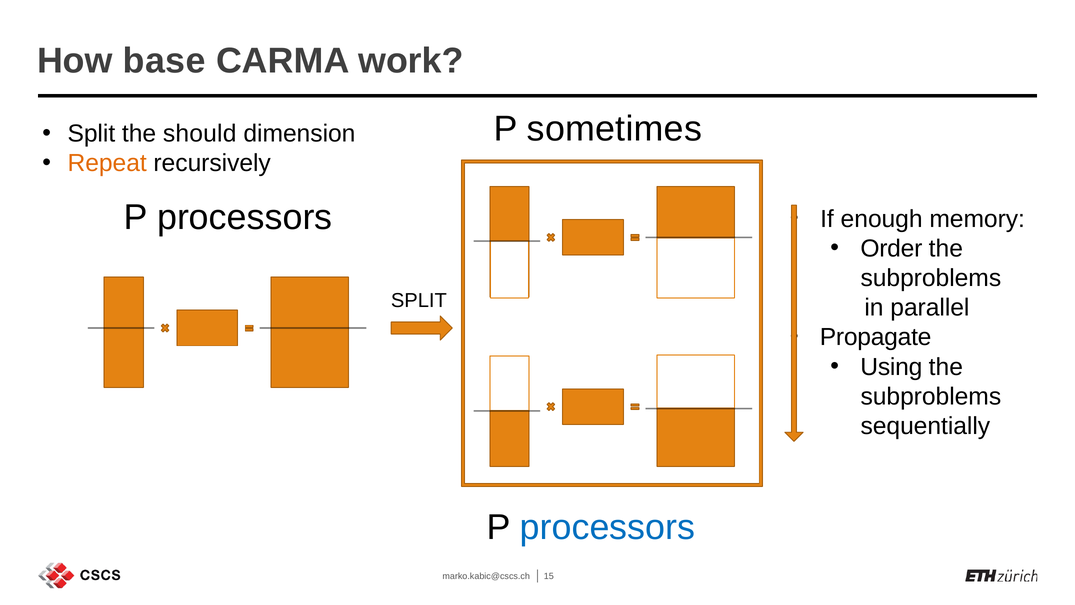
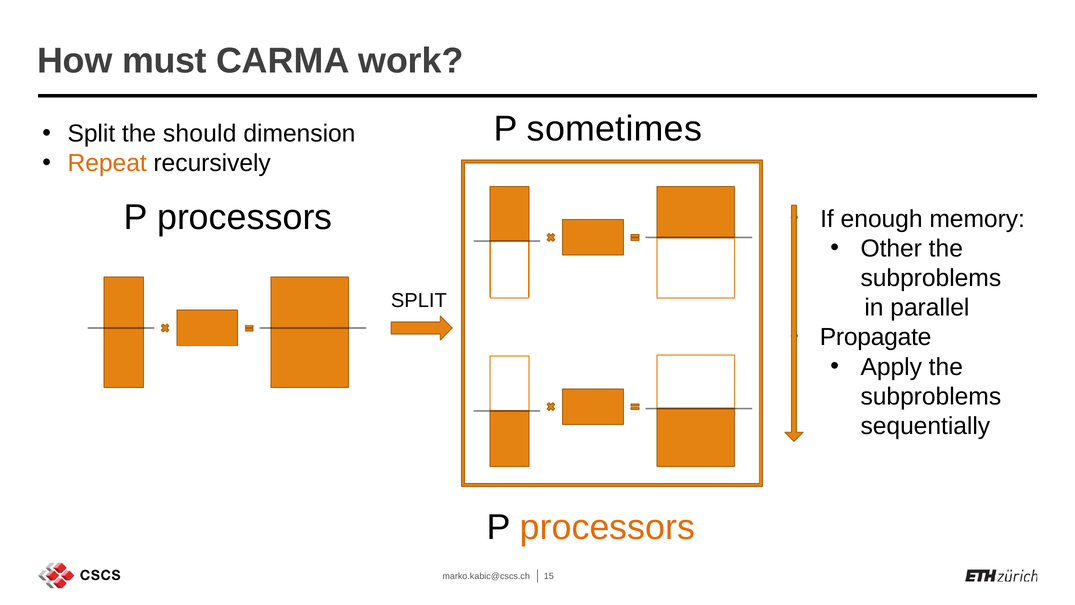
base: base -> must
Order: Order -> Other
Using: Using -> Apply
processors at (607, 527) colour: blue -> orange
